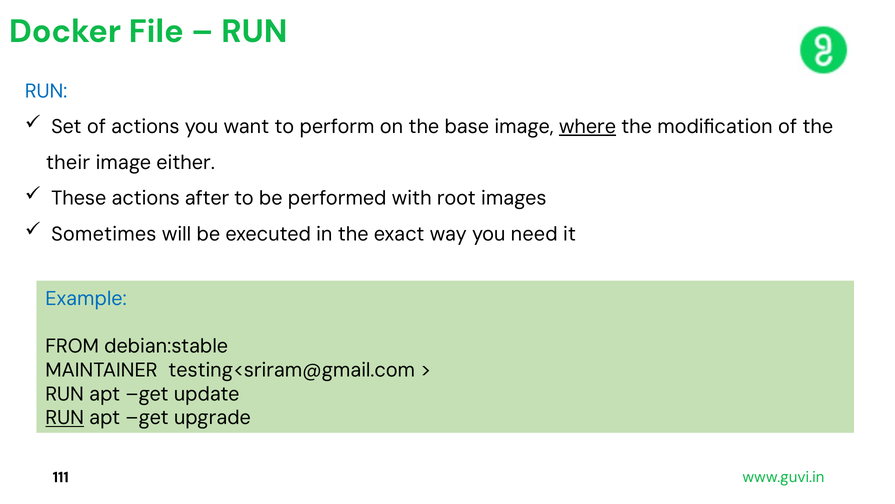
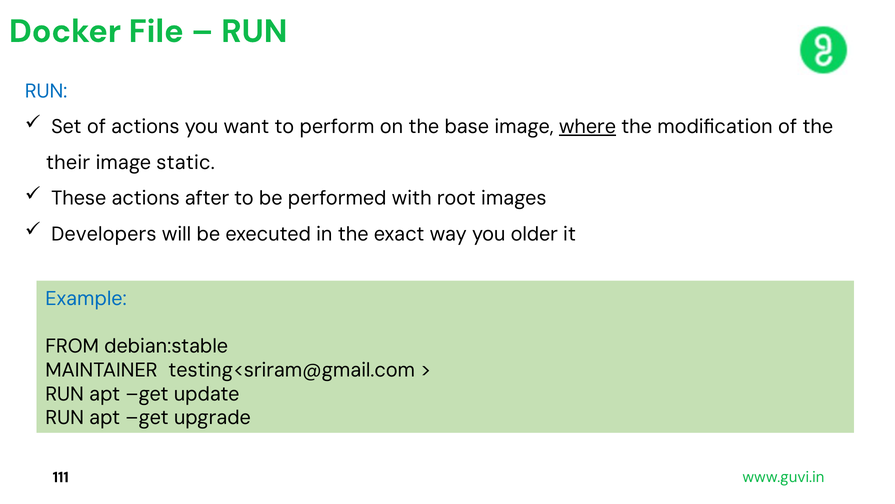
either: either -> static
Sometimes: Sometimes -> Developers
need: need -> older
RUN at (65, 417) underline: present -> none
